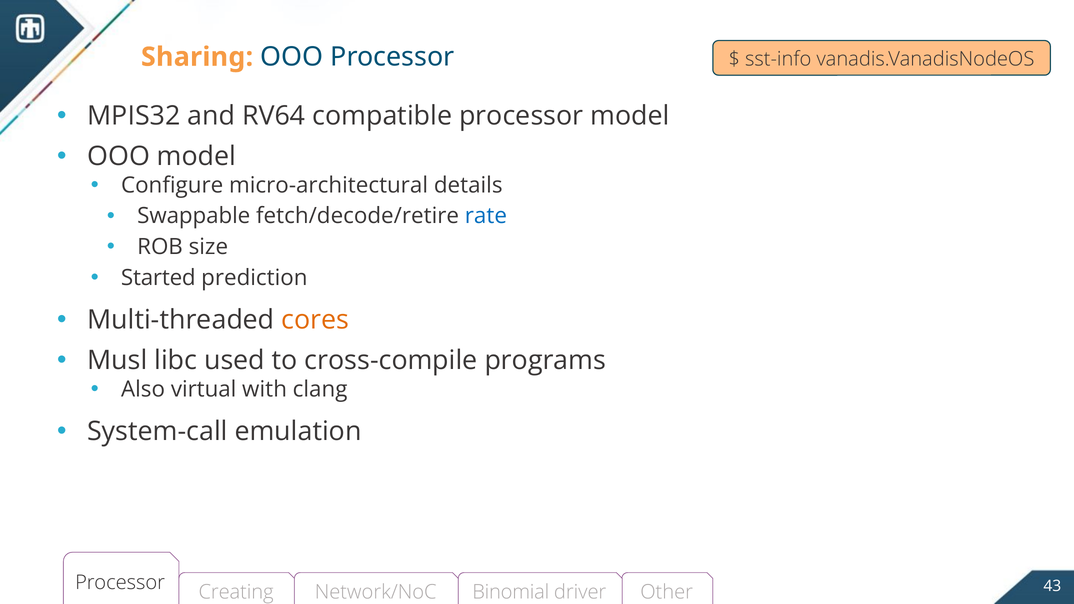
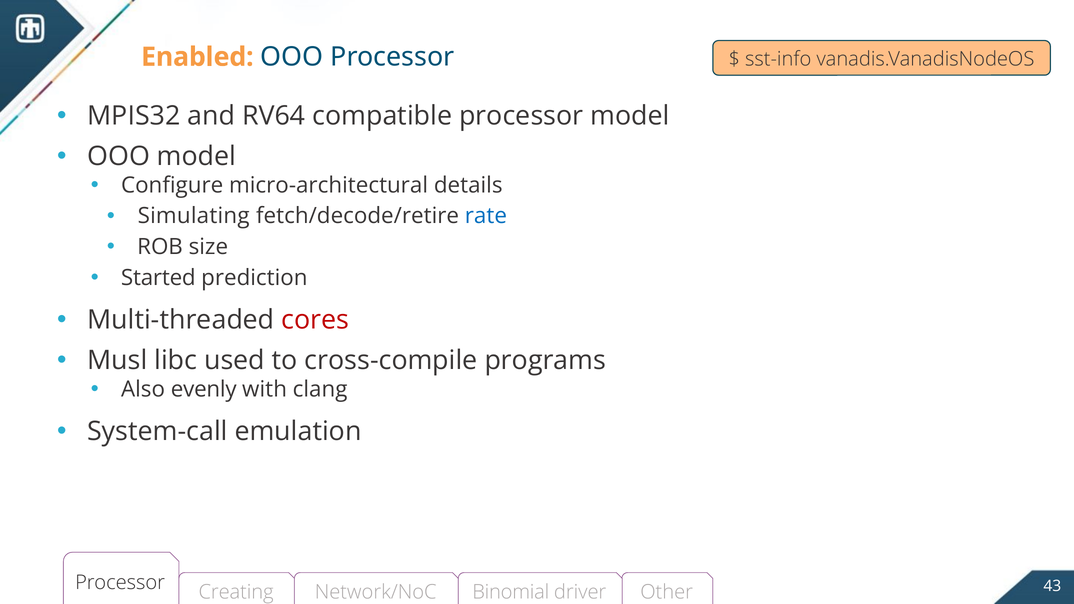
Sharing: Sharing -> Enabled
Swappable: Swappable -> Simulating
cores colour: orange -> red
virtual: virtual -> evenly
